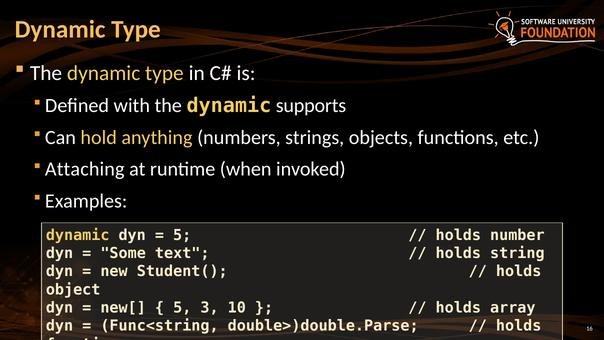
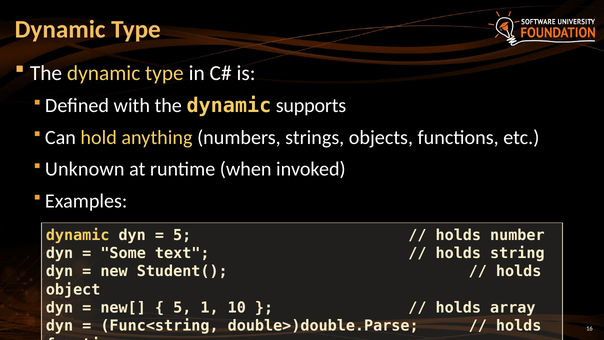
Attaching: Attaching -> Unknown
3: 3 -> 1
